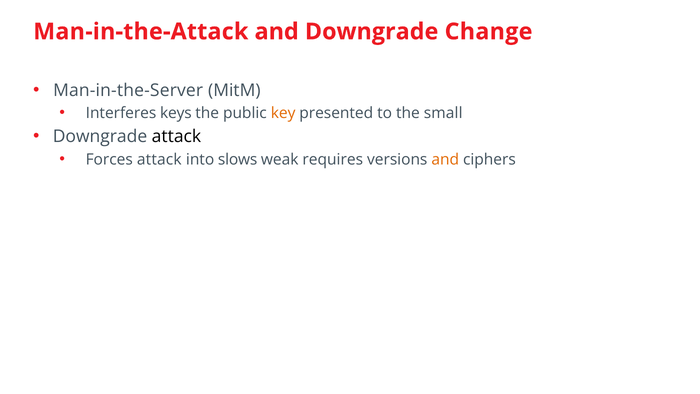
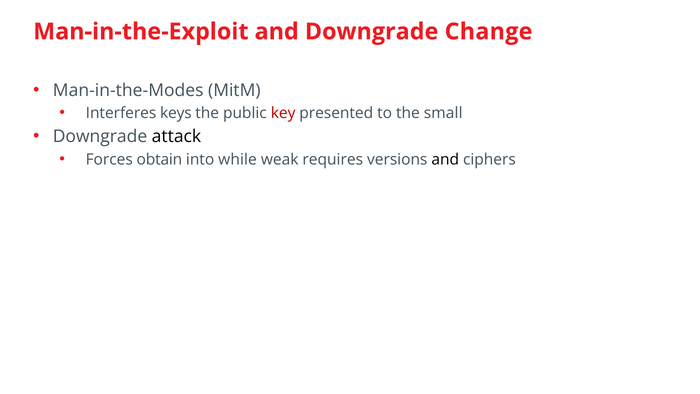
Man-in-the-Attack: Man-in-the-Attack -> Man-in-the-Exploit
Man-in-the-Server: Man-in-the-Server -> Man-in-the-Modes
key colour: orange -> red
Forces attack: attack -> obtain
slows: slows -> while
and at (445, 159) colour: orange -> black
